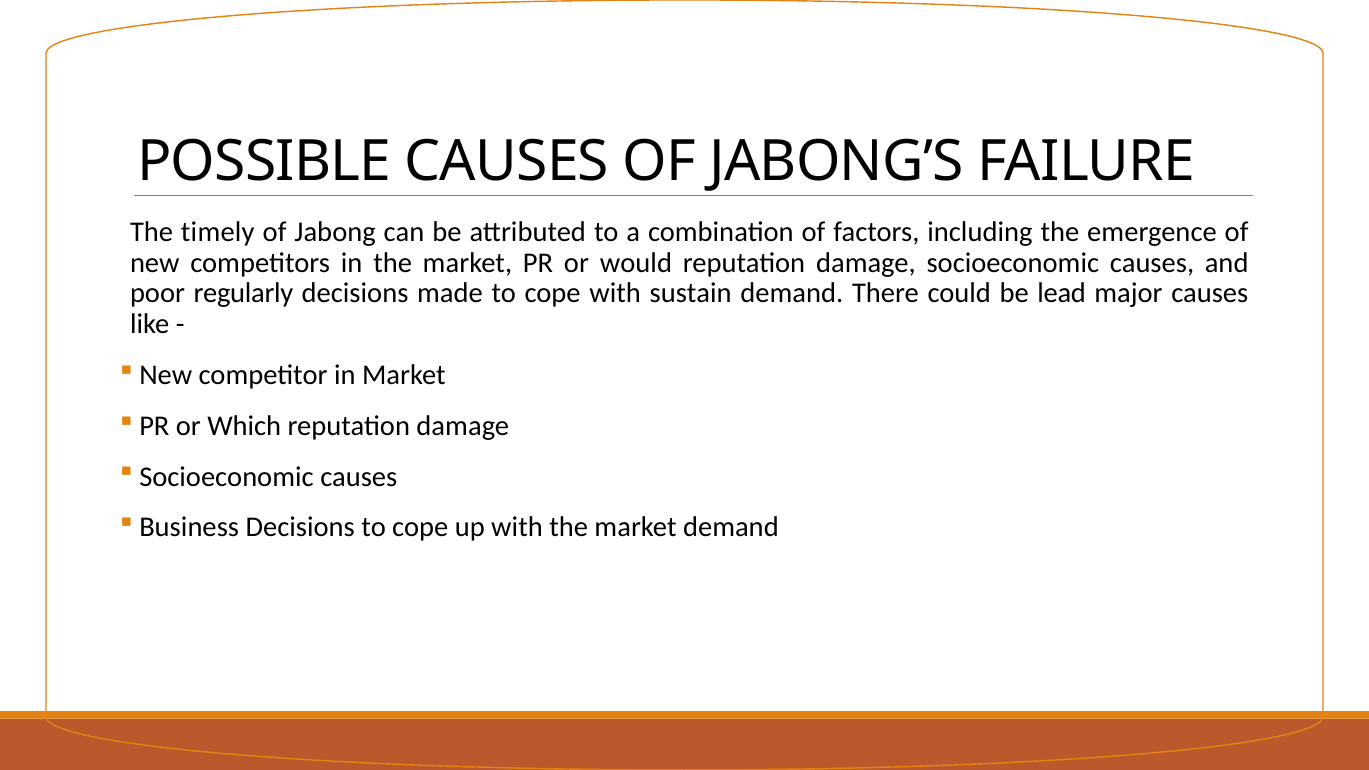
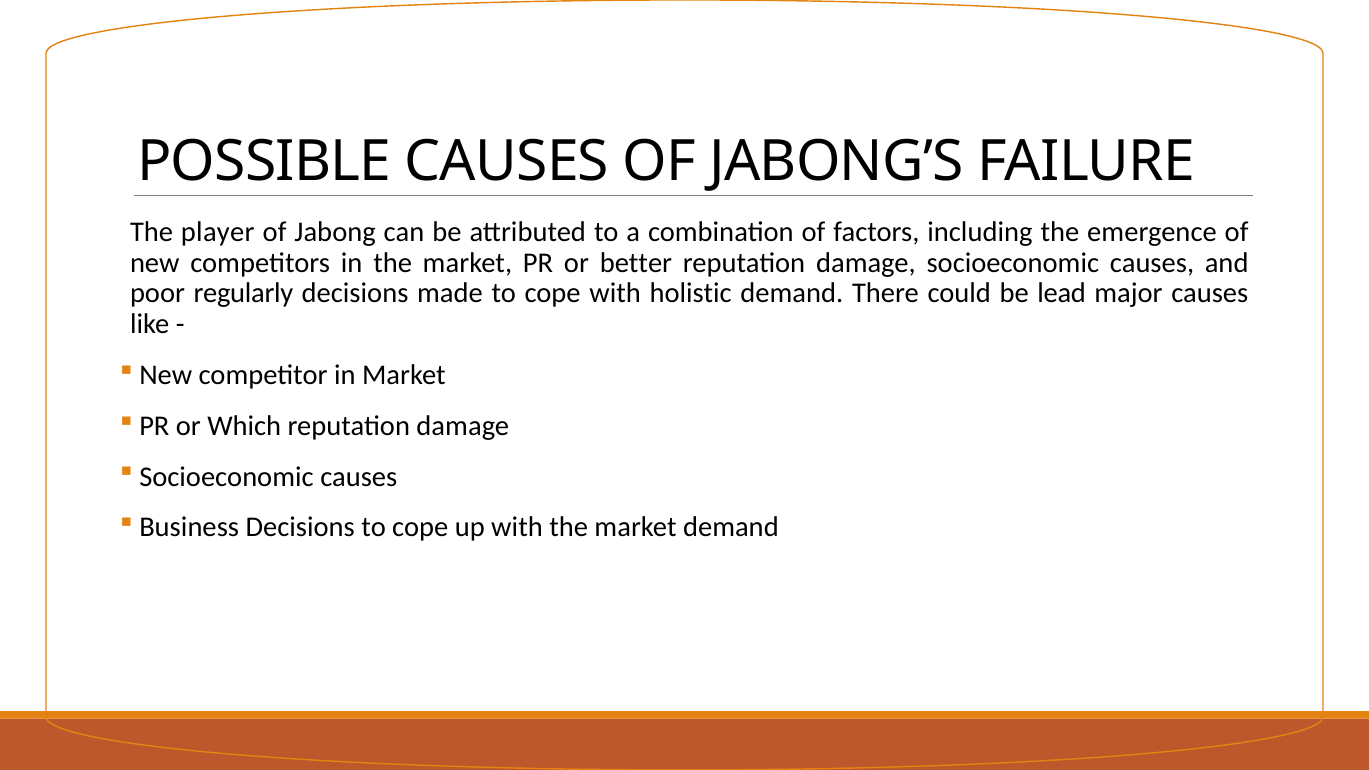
timely: timely -> player
would: would -> better
sustain: sustain -> holistic
